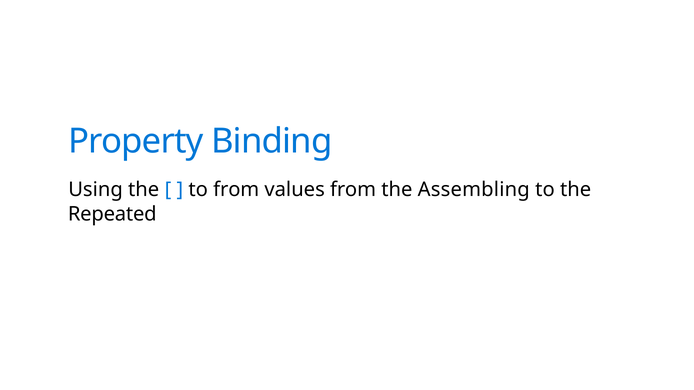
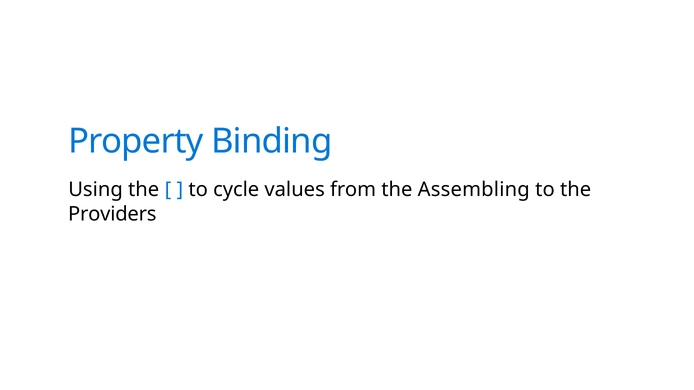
to from: from -> cycle
Repeated: Repeated -> Providers
